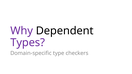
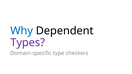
Why colour: purple -> blue
